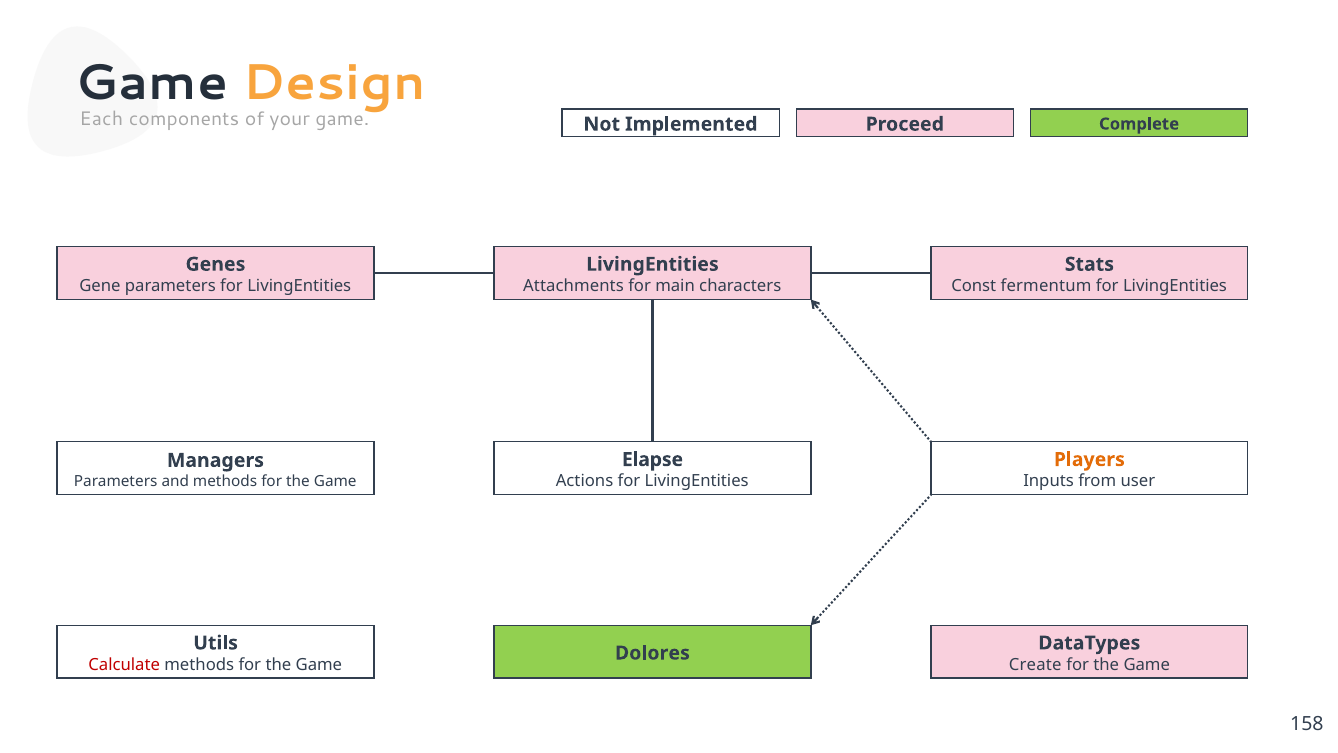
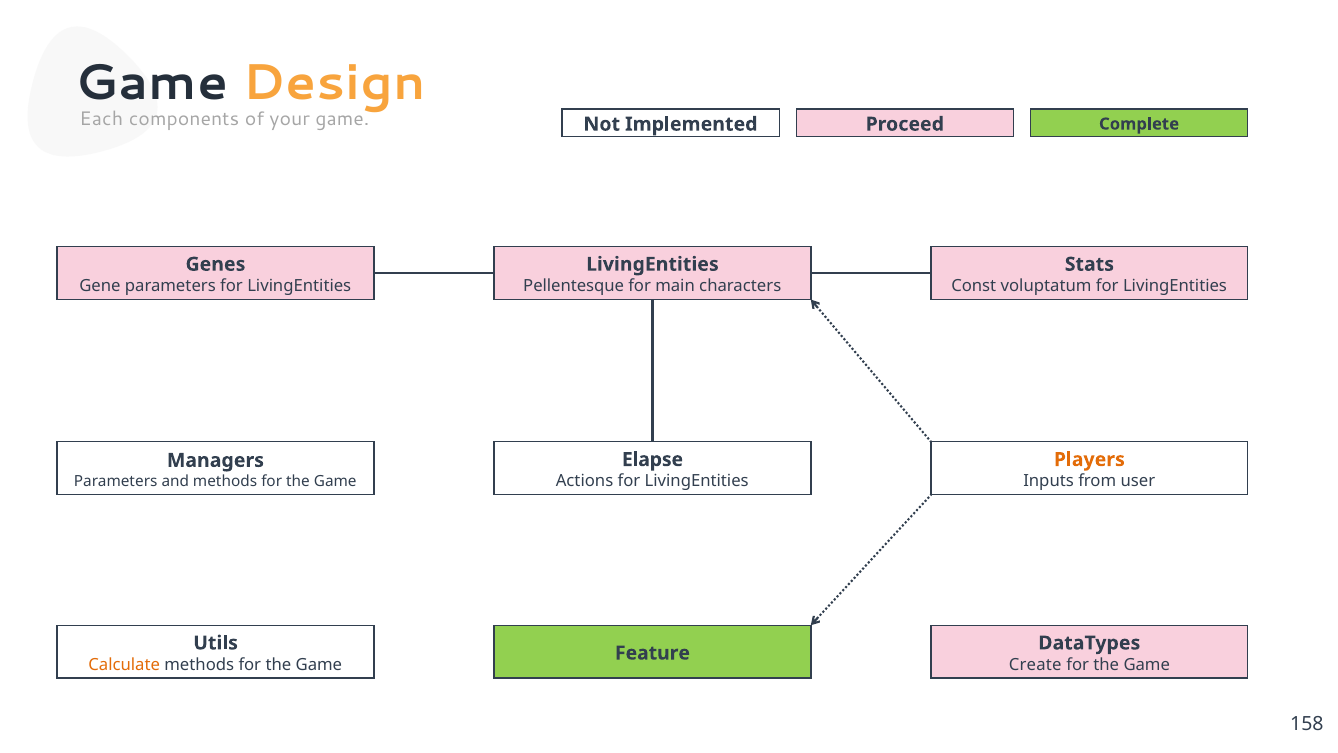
Attachments: Attachments -> Pellentesque
fermentum: fermentum -> voluptatum
Dolores: Dolores -> Feature
Calculate colour: red -> orange
